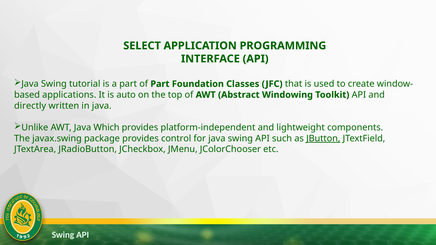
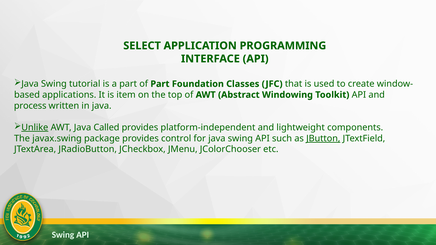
auto: auto -> item
directly: directly -> process
Unlike underline: none -> present
Which: Which -> Called
